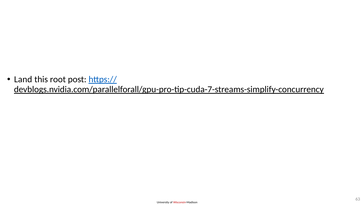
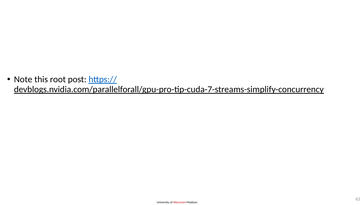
Land: Land -> Note
